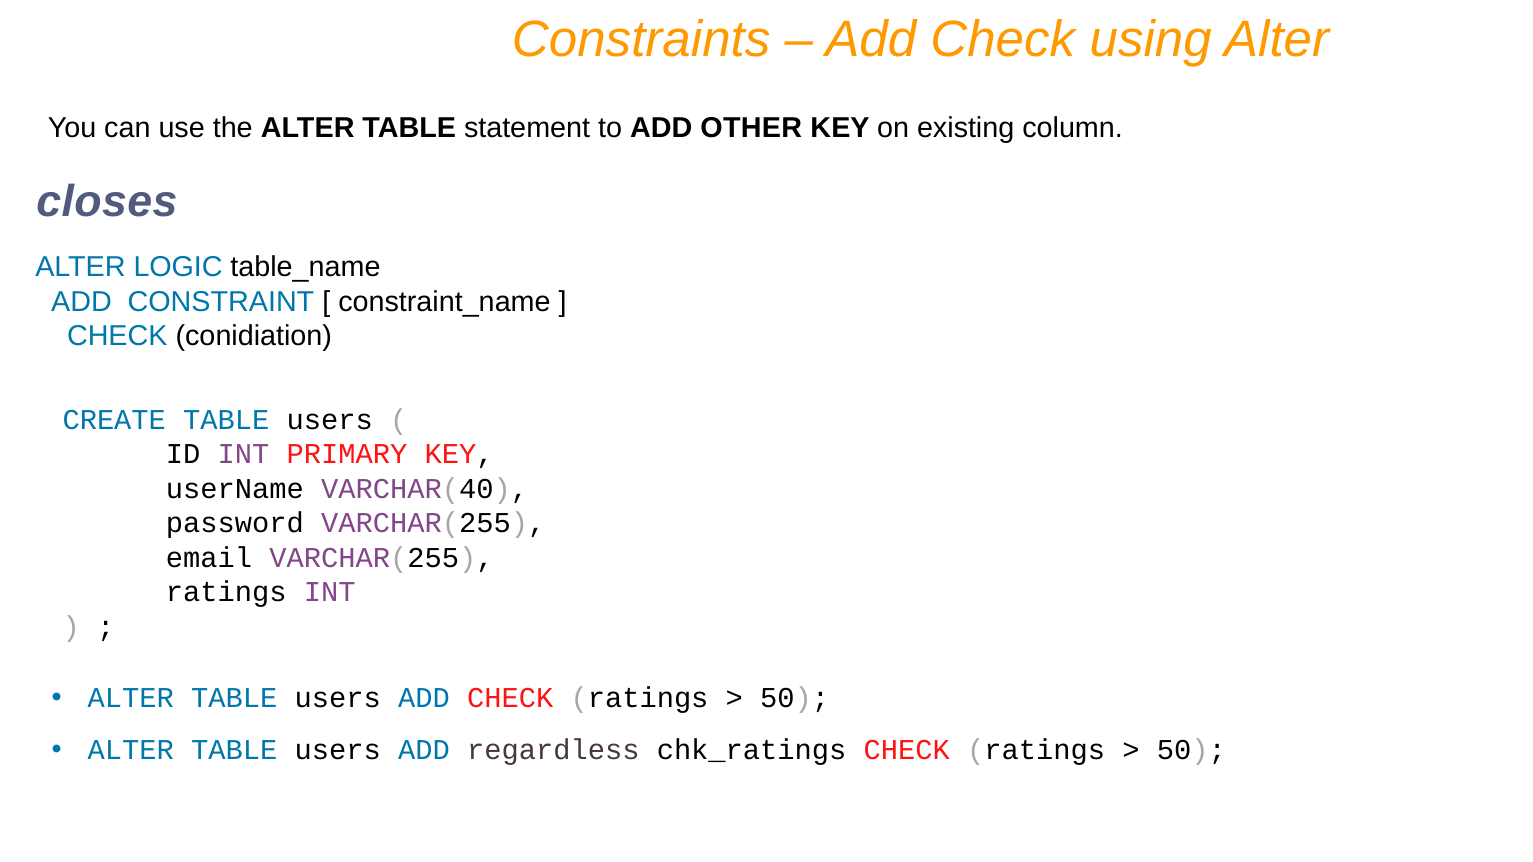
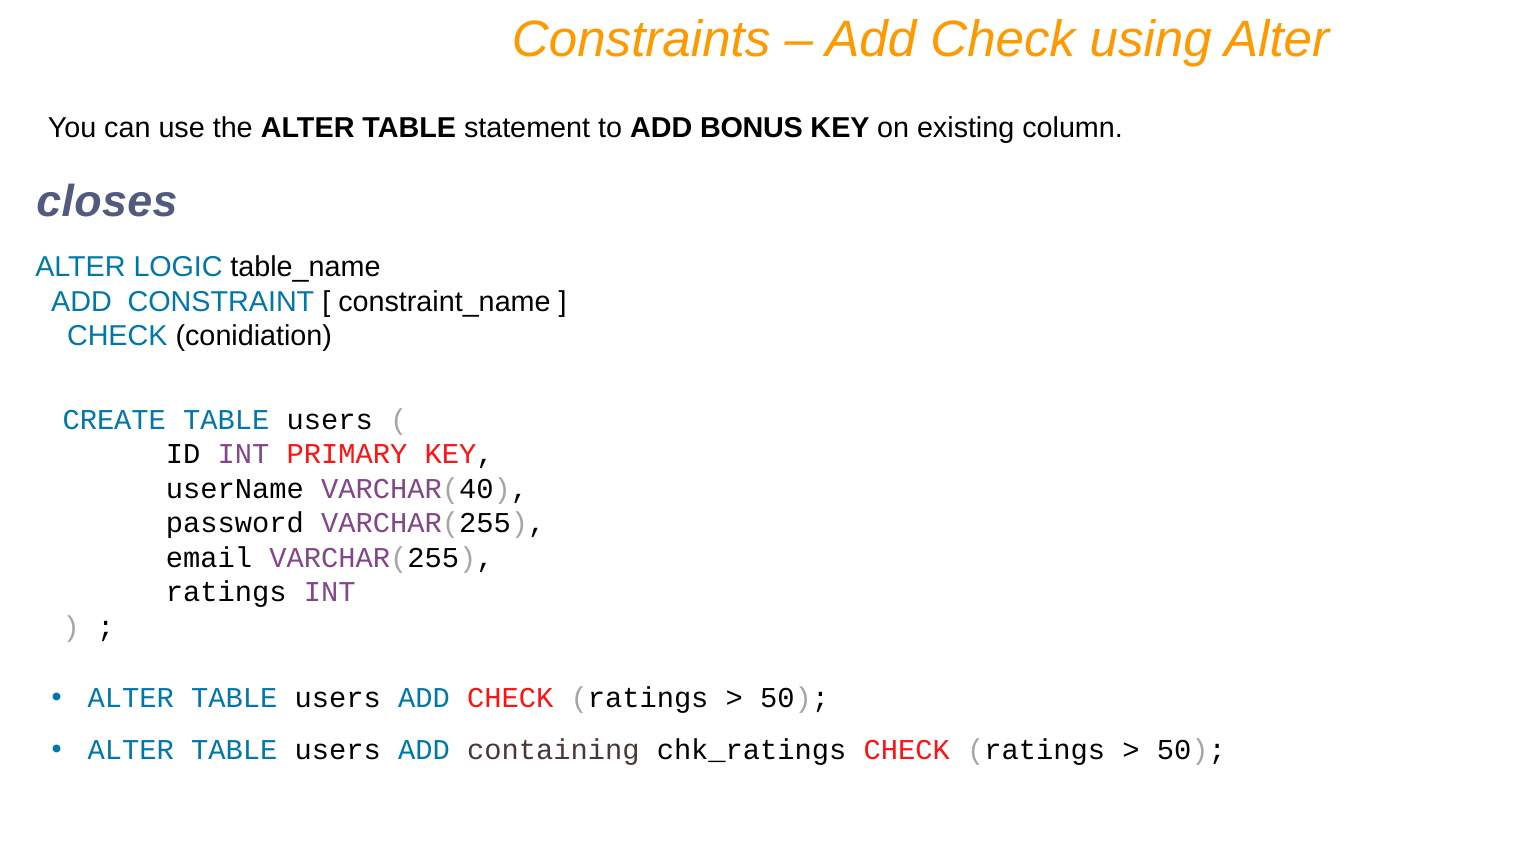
OTHER: OTHER -> BONUS
regardless: regardless -> containing
